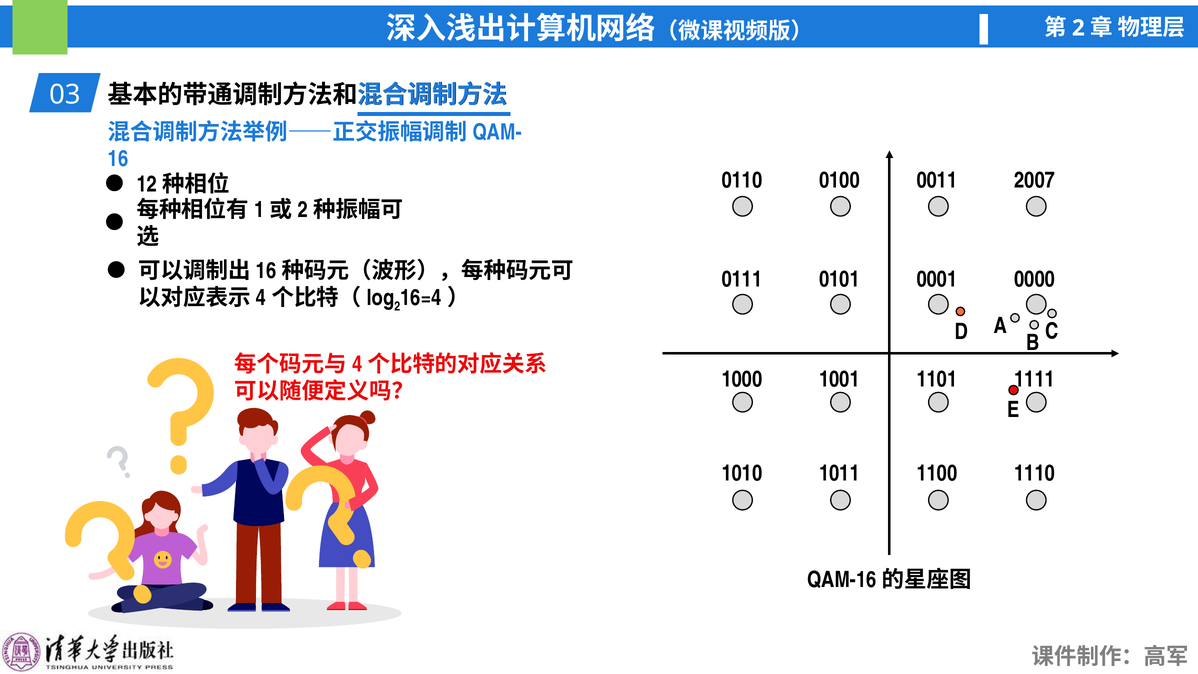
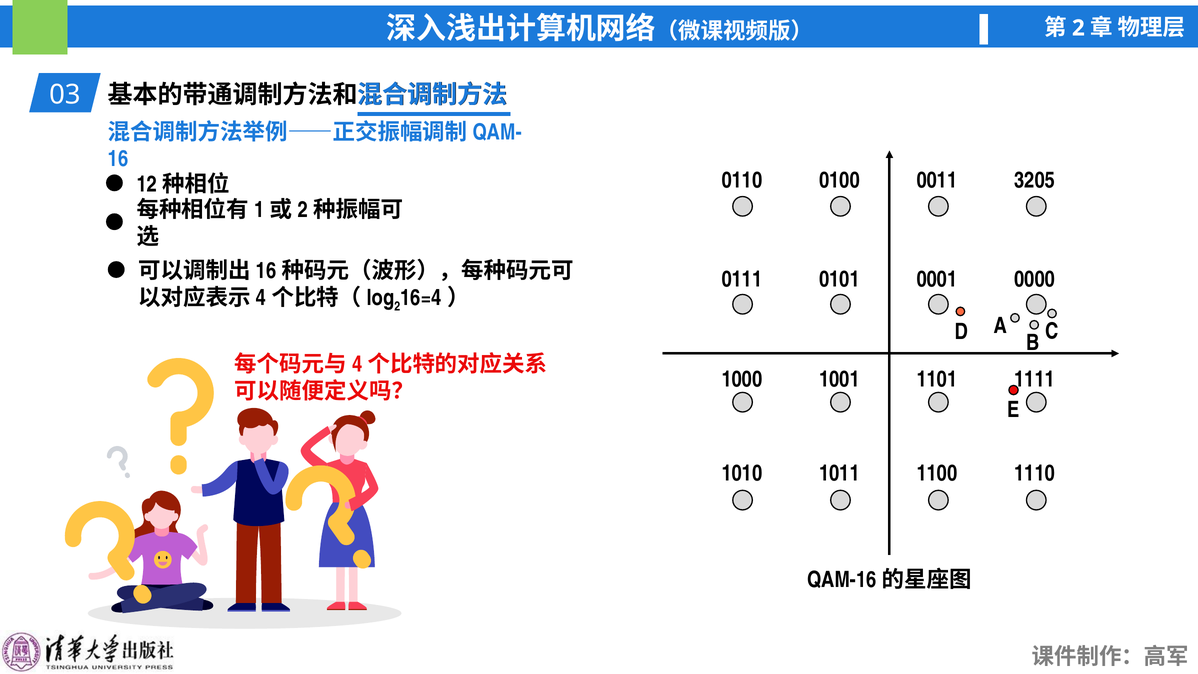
2007: 2007 -> 3205
